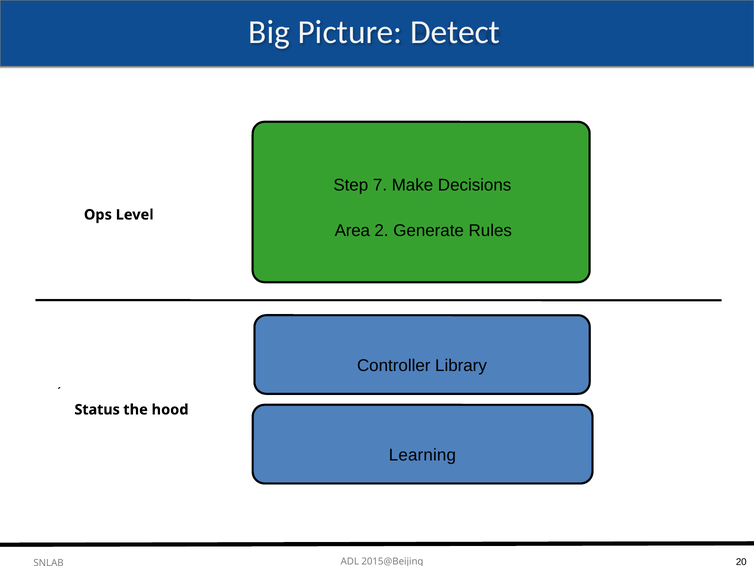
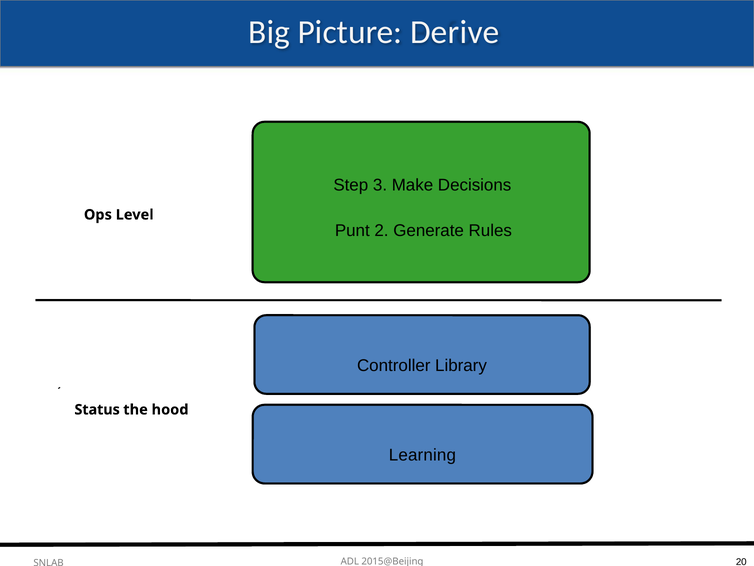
Detect: Detect -> Derive
7: 7 -> 3
Area: Area -> Punt
